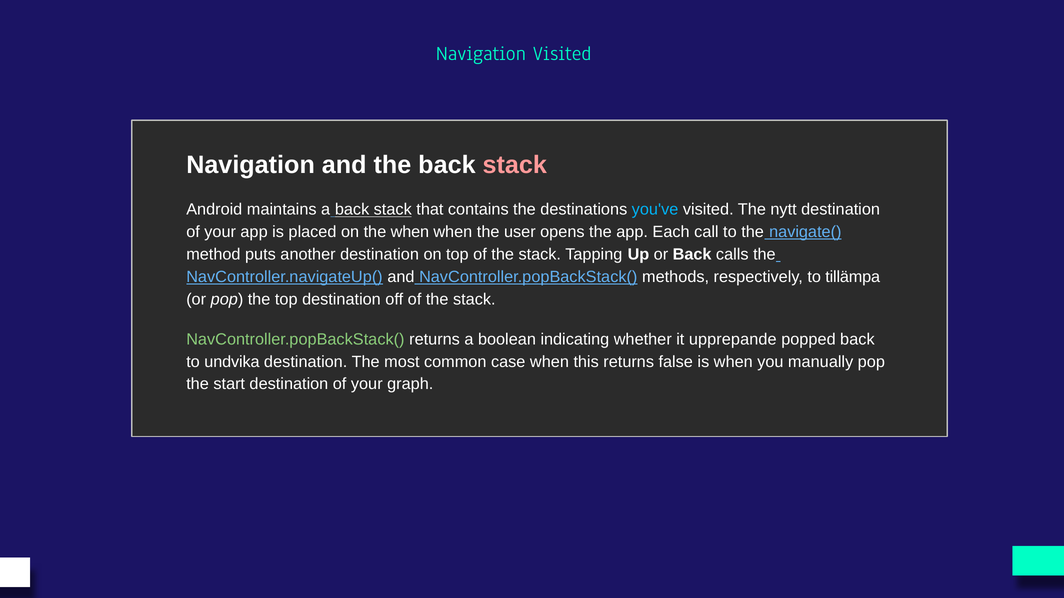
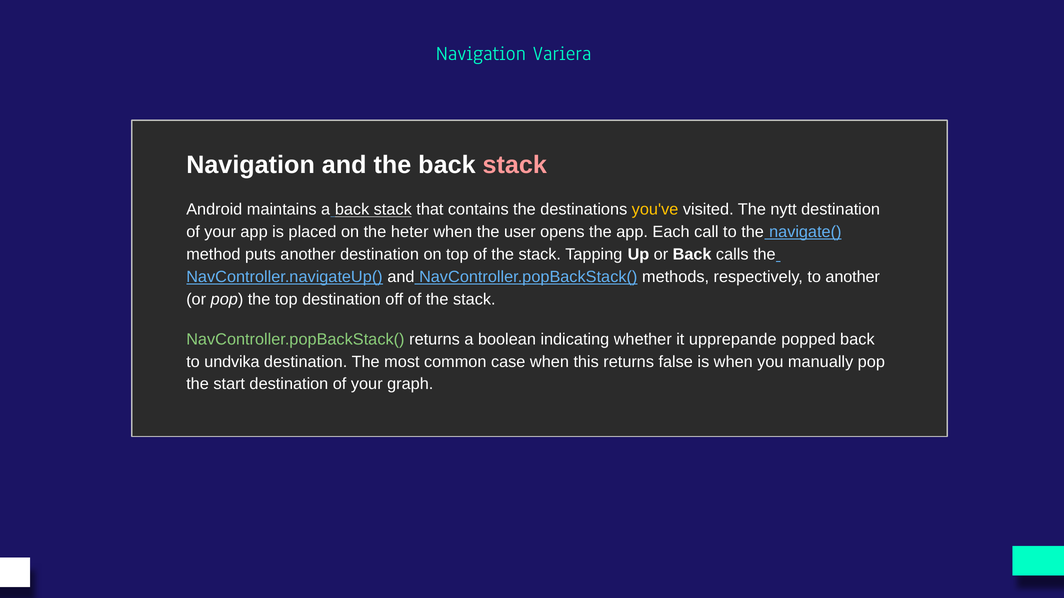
Navigation Visited: Visited -> Variera
you've colour: light blue -> yellow
the when: when -> heter
to tillämpa: tillämpa -> another
